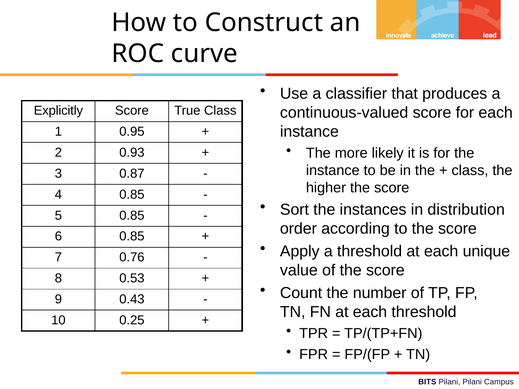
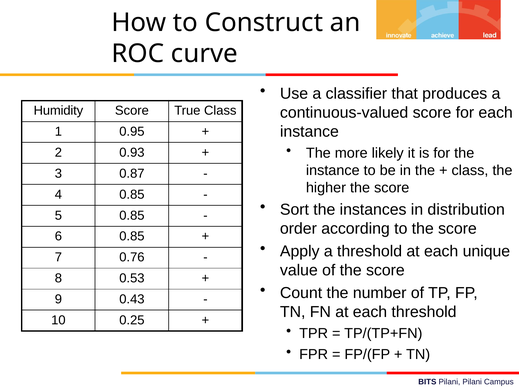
Explicitly: Explicitly -> Humidity
